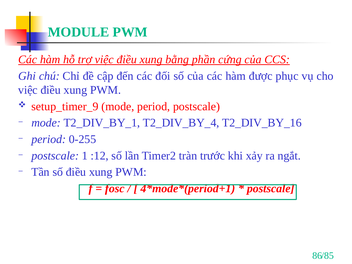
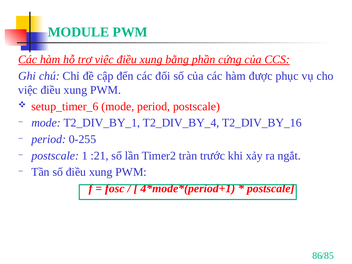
setup_timer_9: setup_timer_9 -> setup_timer_6
:12: :12 -> :21
